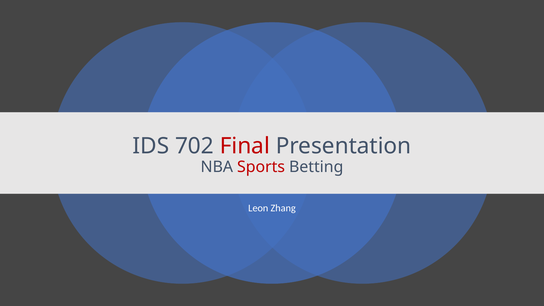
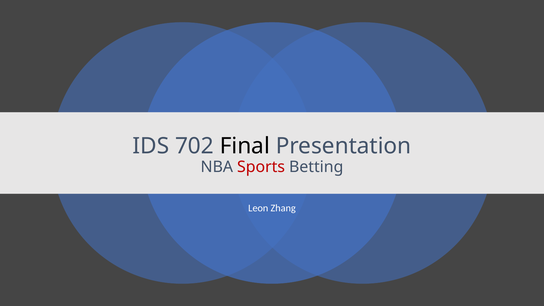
Final colour: red -> black
